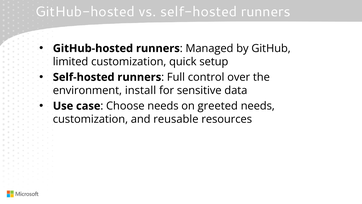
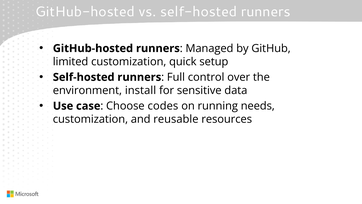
Choose needs: needs -> codes
greeted: greeted -> running
